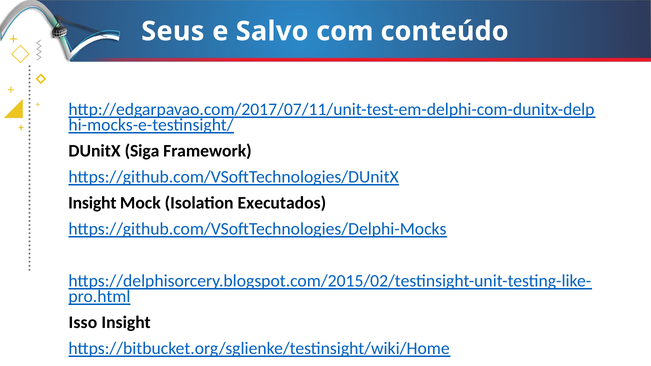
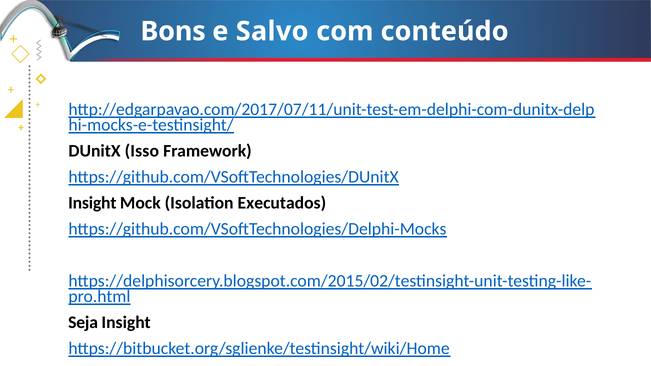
Seus: Seus -> Bons
Siga: Siga -> Isso
Isso: Isso -> Seja
